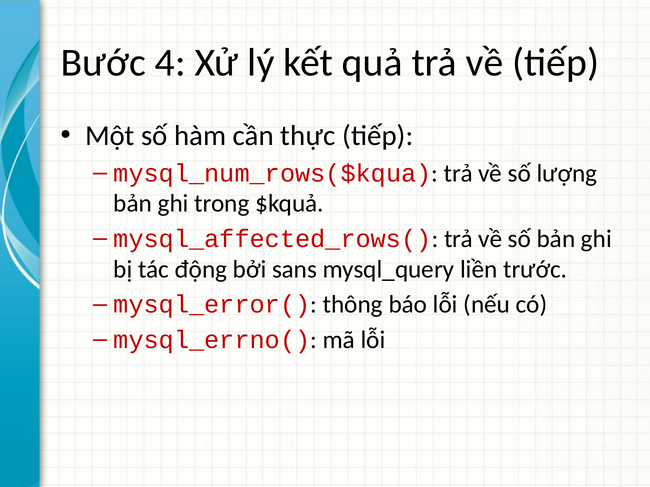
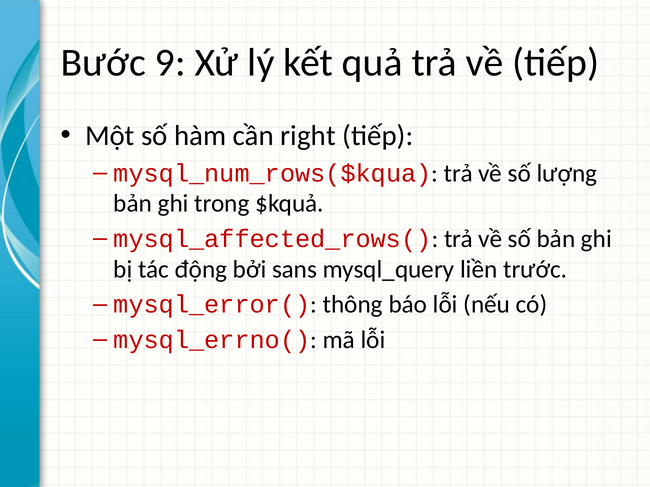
4: 4 -> 9
thực: thực -> right
